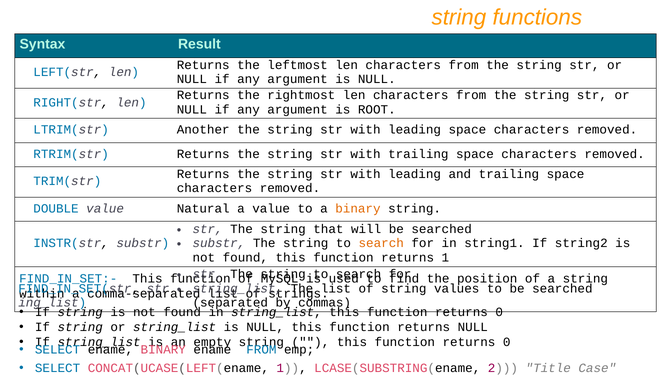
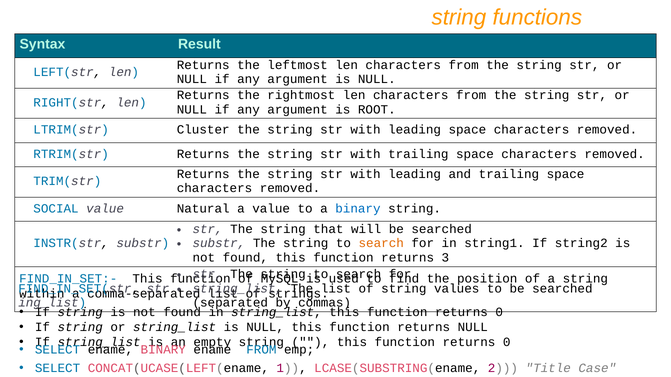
Another: Another -> Cluster
DOUBLE: DOUBLE -> SOCIAL
binary at (358, 209) colour: orange -> blue
returns 1: 1 -> 3
